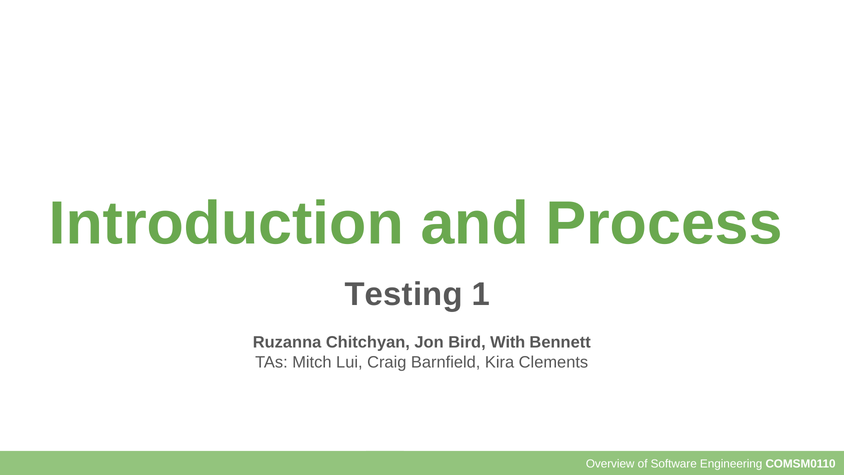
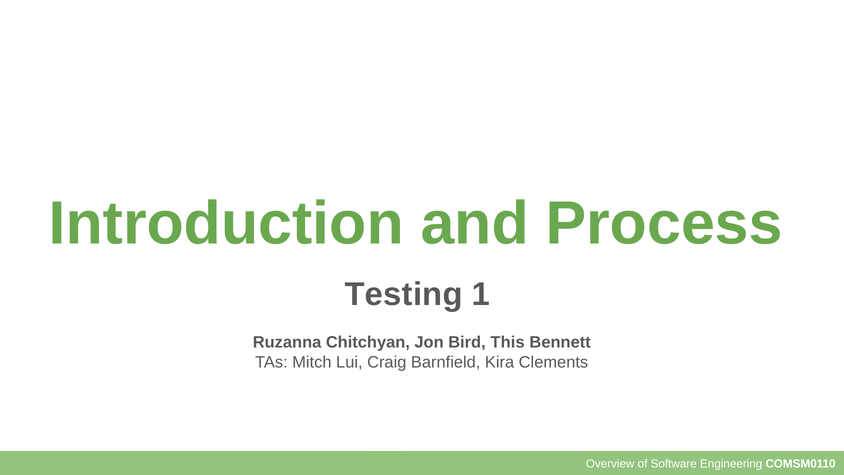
With: With -> This
